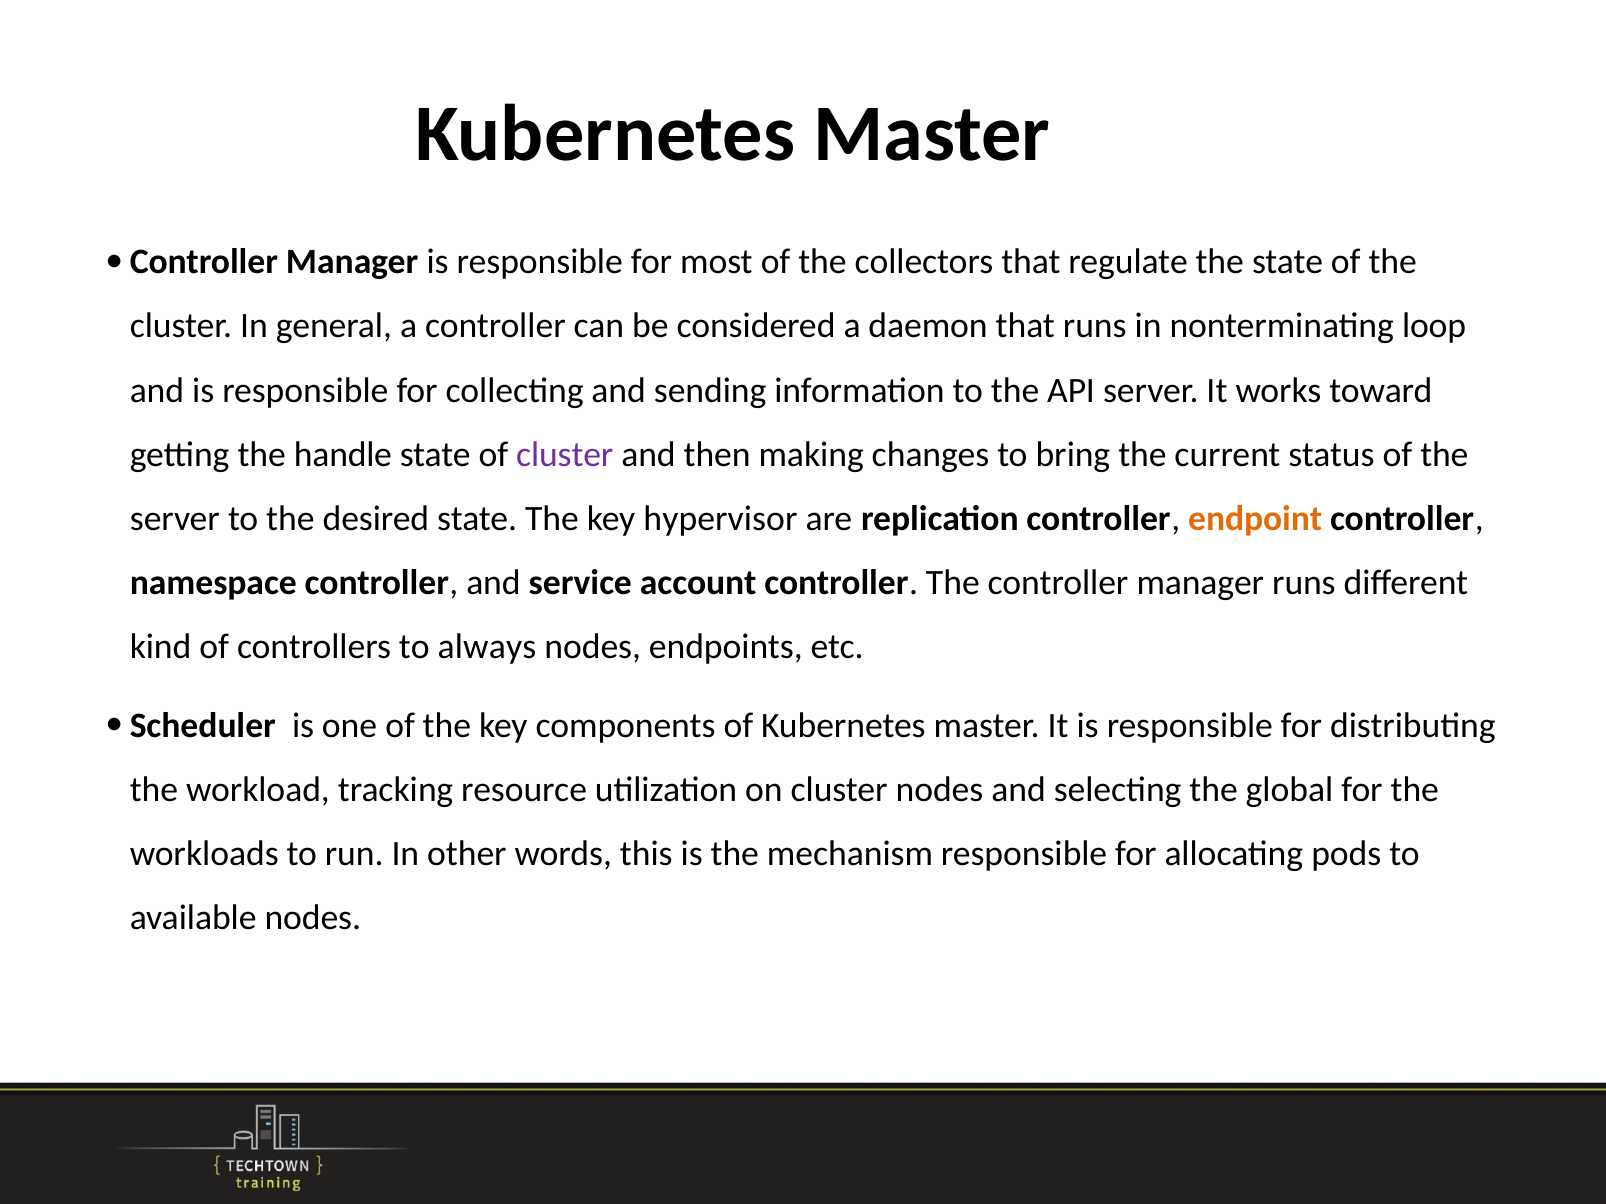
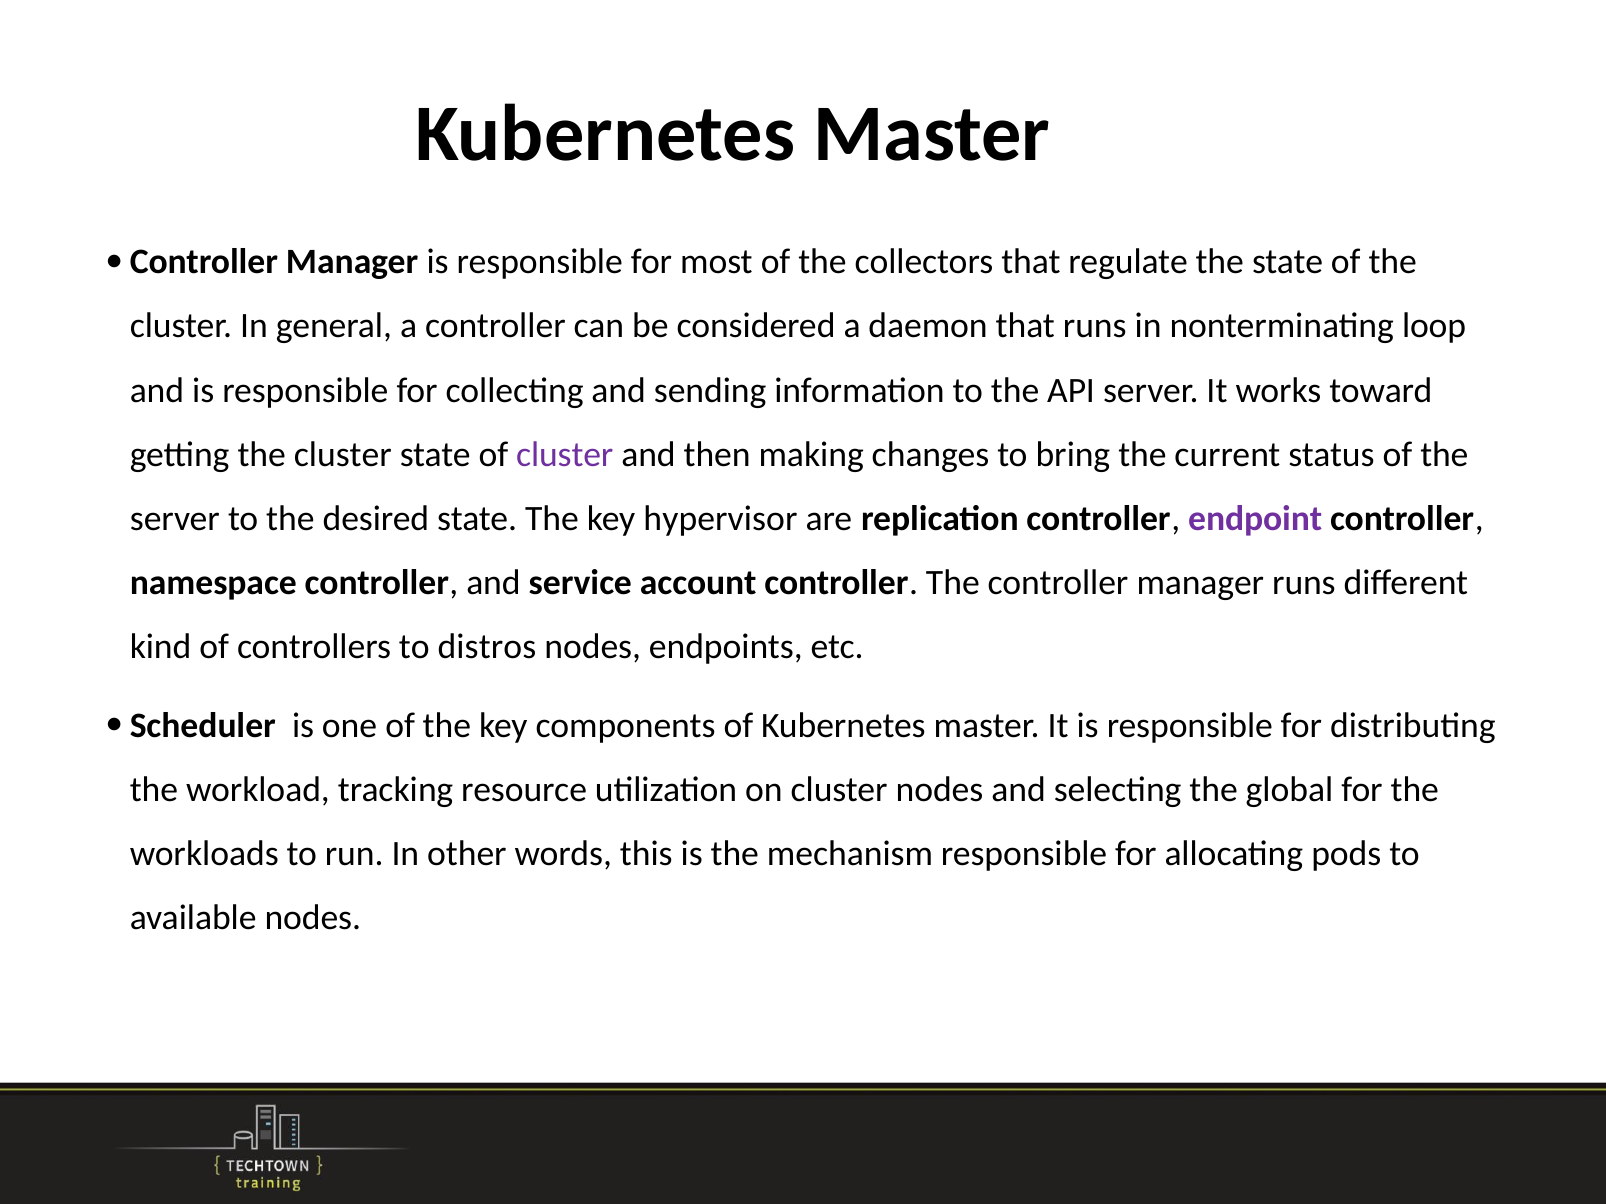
getting the handle: handle -> cluster
endpoint colour: orange -> purple
always: always -> distros
